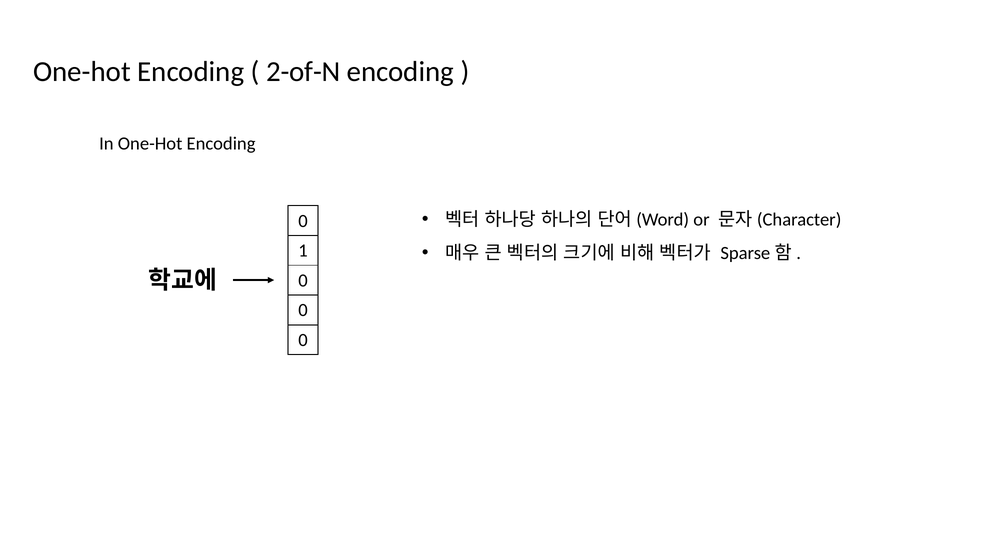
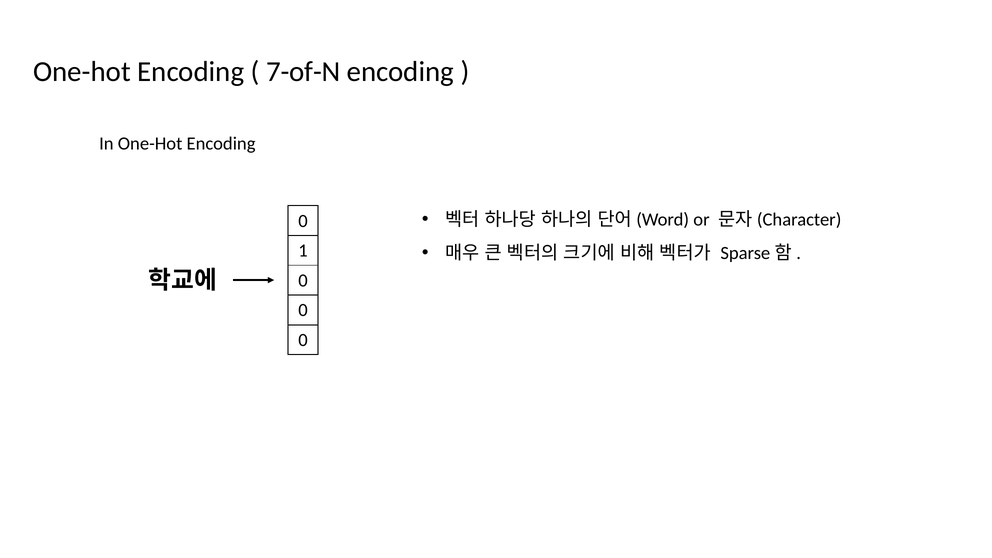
2-of-N: 2-of-N -> 7-of-N
